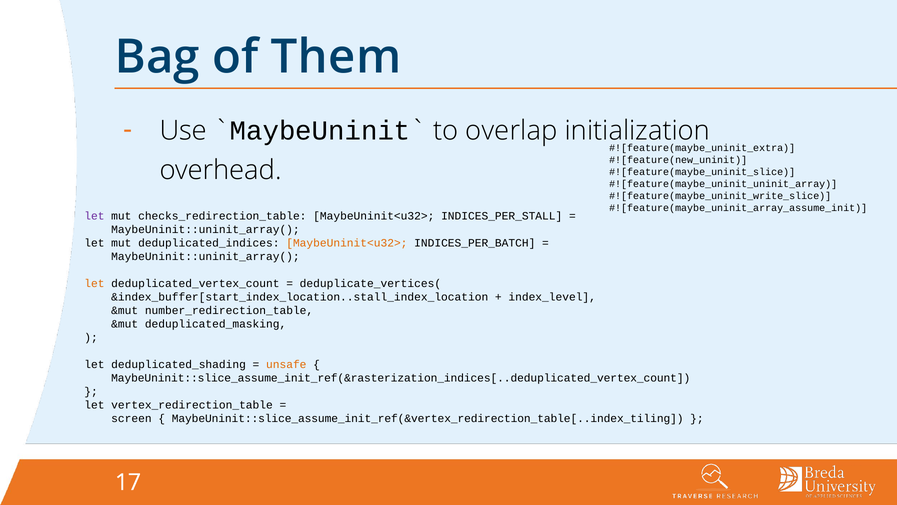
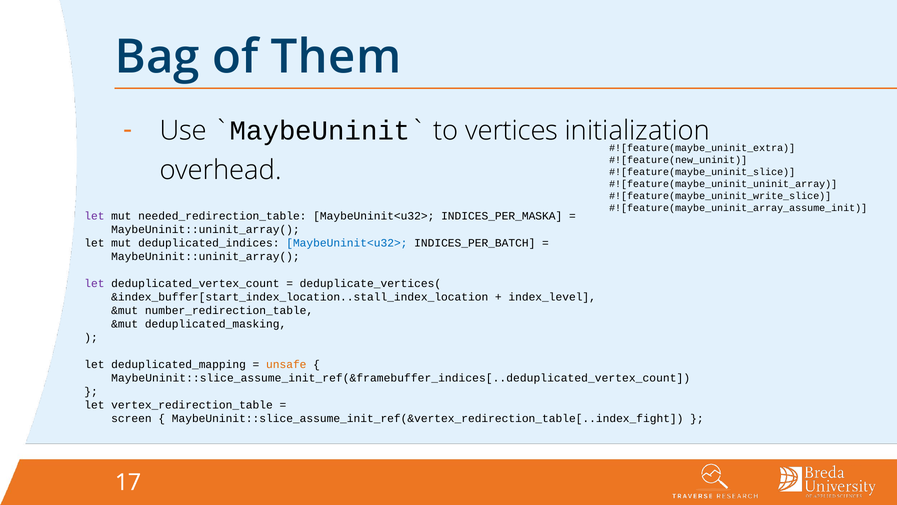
overlap: overlap -> vertices
checks_redirection_table: checks_redirection_table -> needed_redirection_table
INDICES_PER_STALL: INDICES_PER_STALL -> INDICES_PER_MASKA
MaybeUninit<u32> at (347, 243) colour: orange -> blue
let at (94, 283) colour: orange -> purple
deduplicated_shading: deduplicated_shading -> deduplicated_mapping
MaybeUninit::slice_assume_init_ref(&rasterization_indices[..deduplicated_vertex_count: MaybeUninit::slice_assume_init_ref(&rasterization_indices[..deduplicated_vertex_count -> MaybeUninit::slice_assume_init_ref(&framebuffer_indices[..deduplicated_vertex_count
MaybeUninit::slice_assume_init_ref(&vertex_redirection_table[..index_tiling: MaybeUninit::slice_assume_init_ref(&vertex_redirection_table[..index_tiling -> MaybeUninit::slice_assume_init_ref(&vertex_redirection_table[..index_fight
